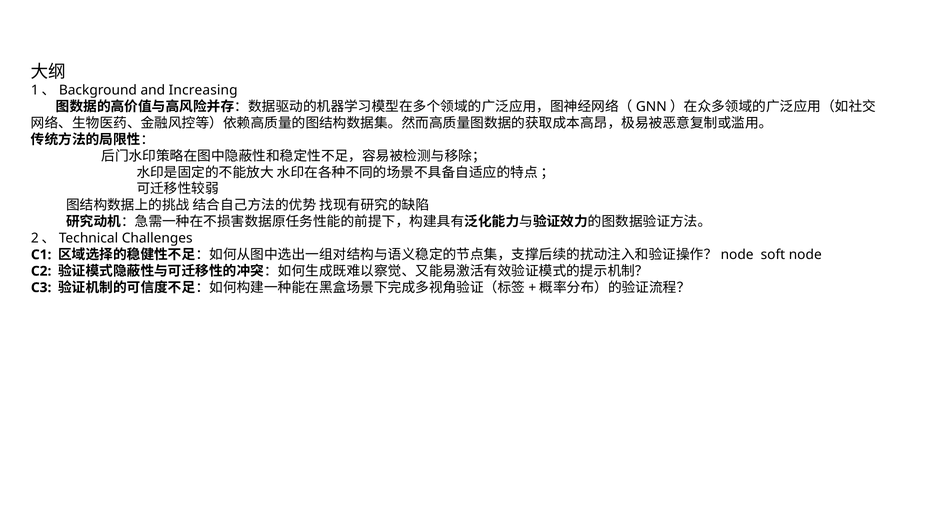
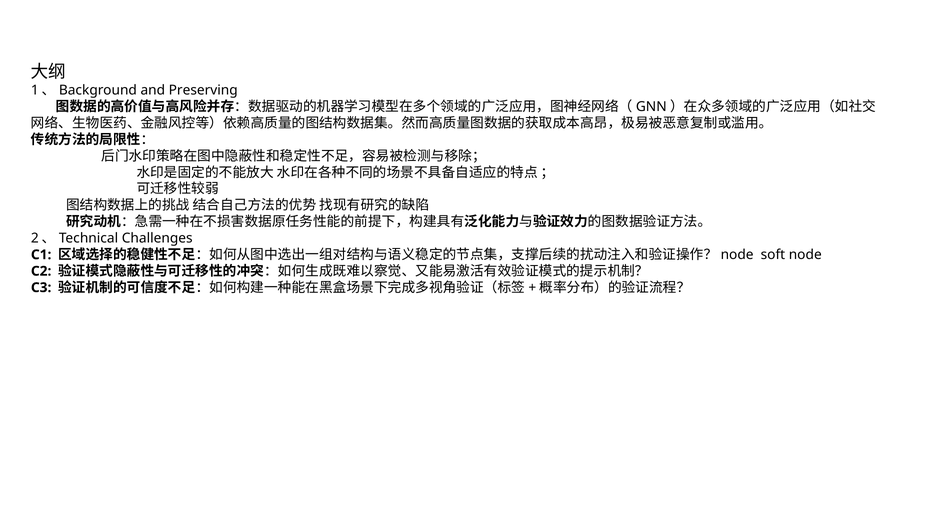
Increasing: Increasing -> Preserving
